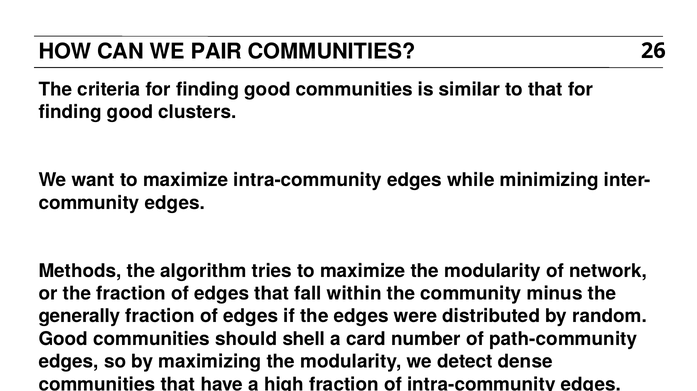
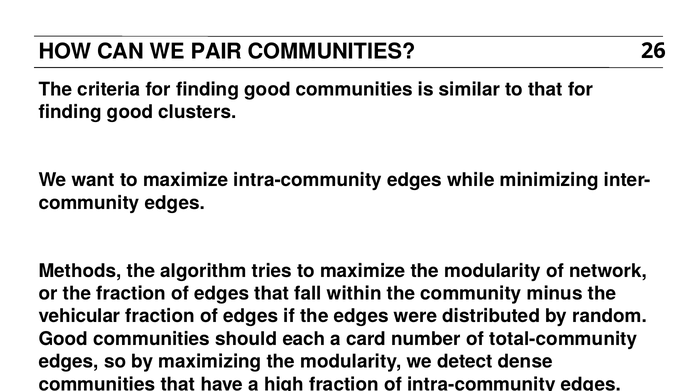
generally: generally -> vehicular
shell: shell -> each
path-community: path-community -> total-community
